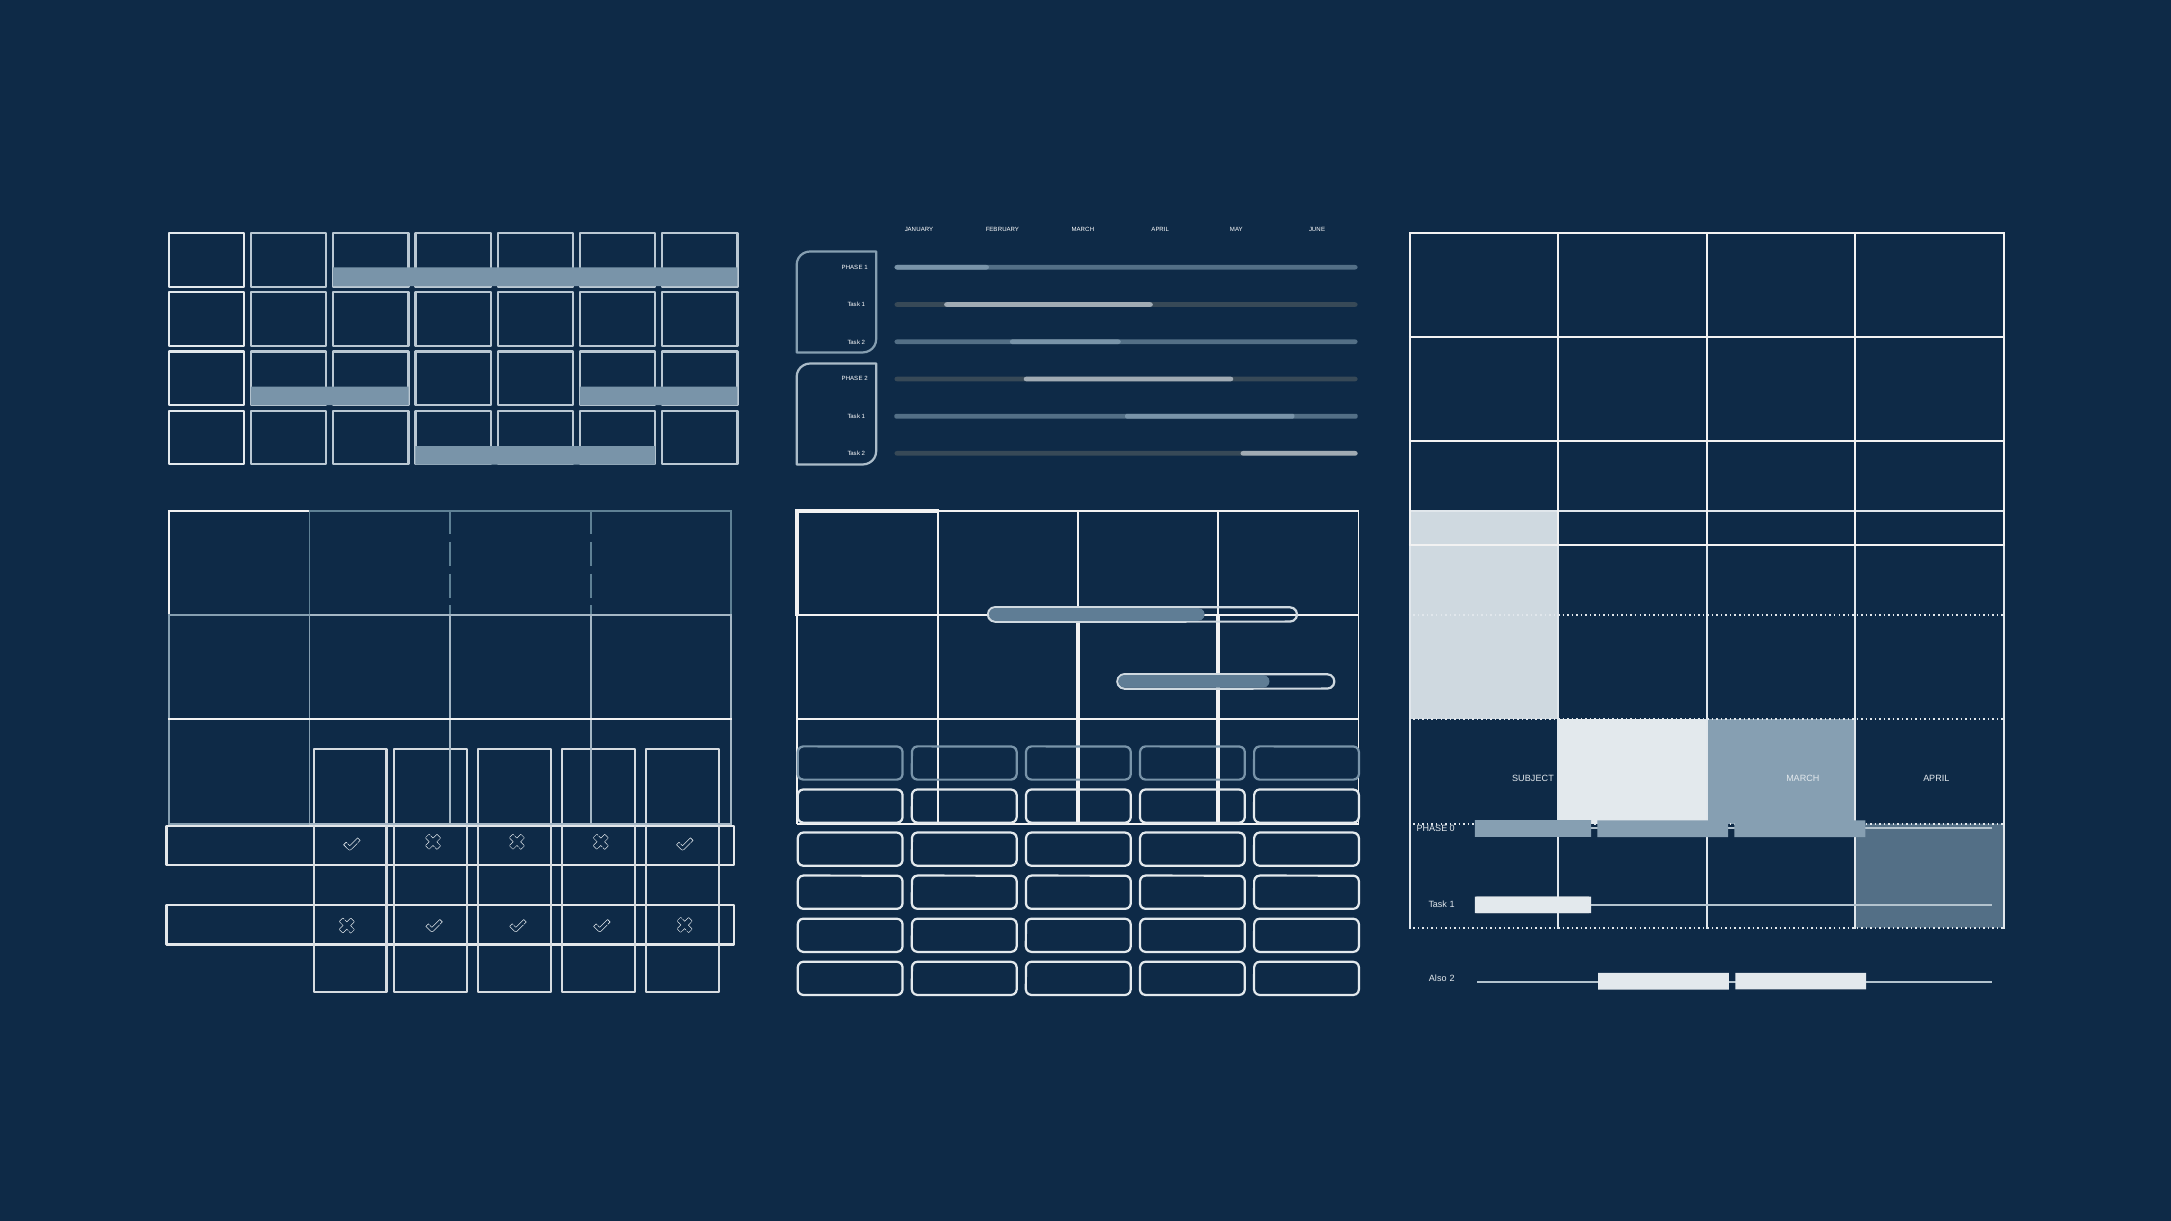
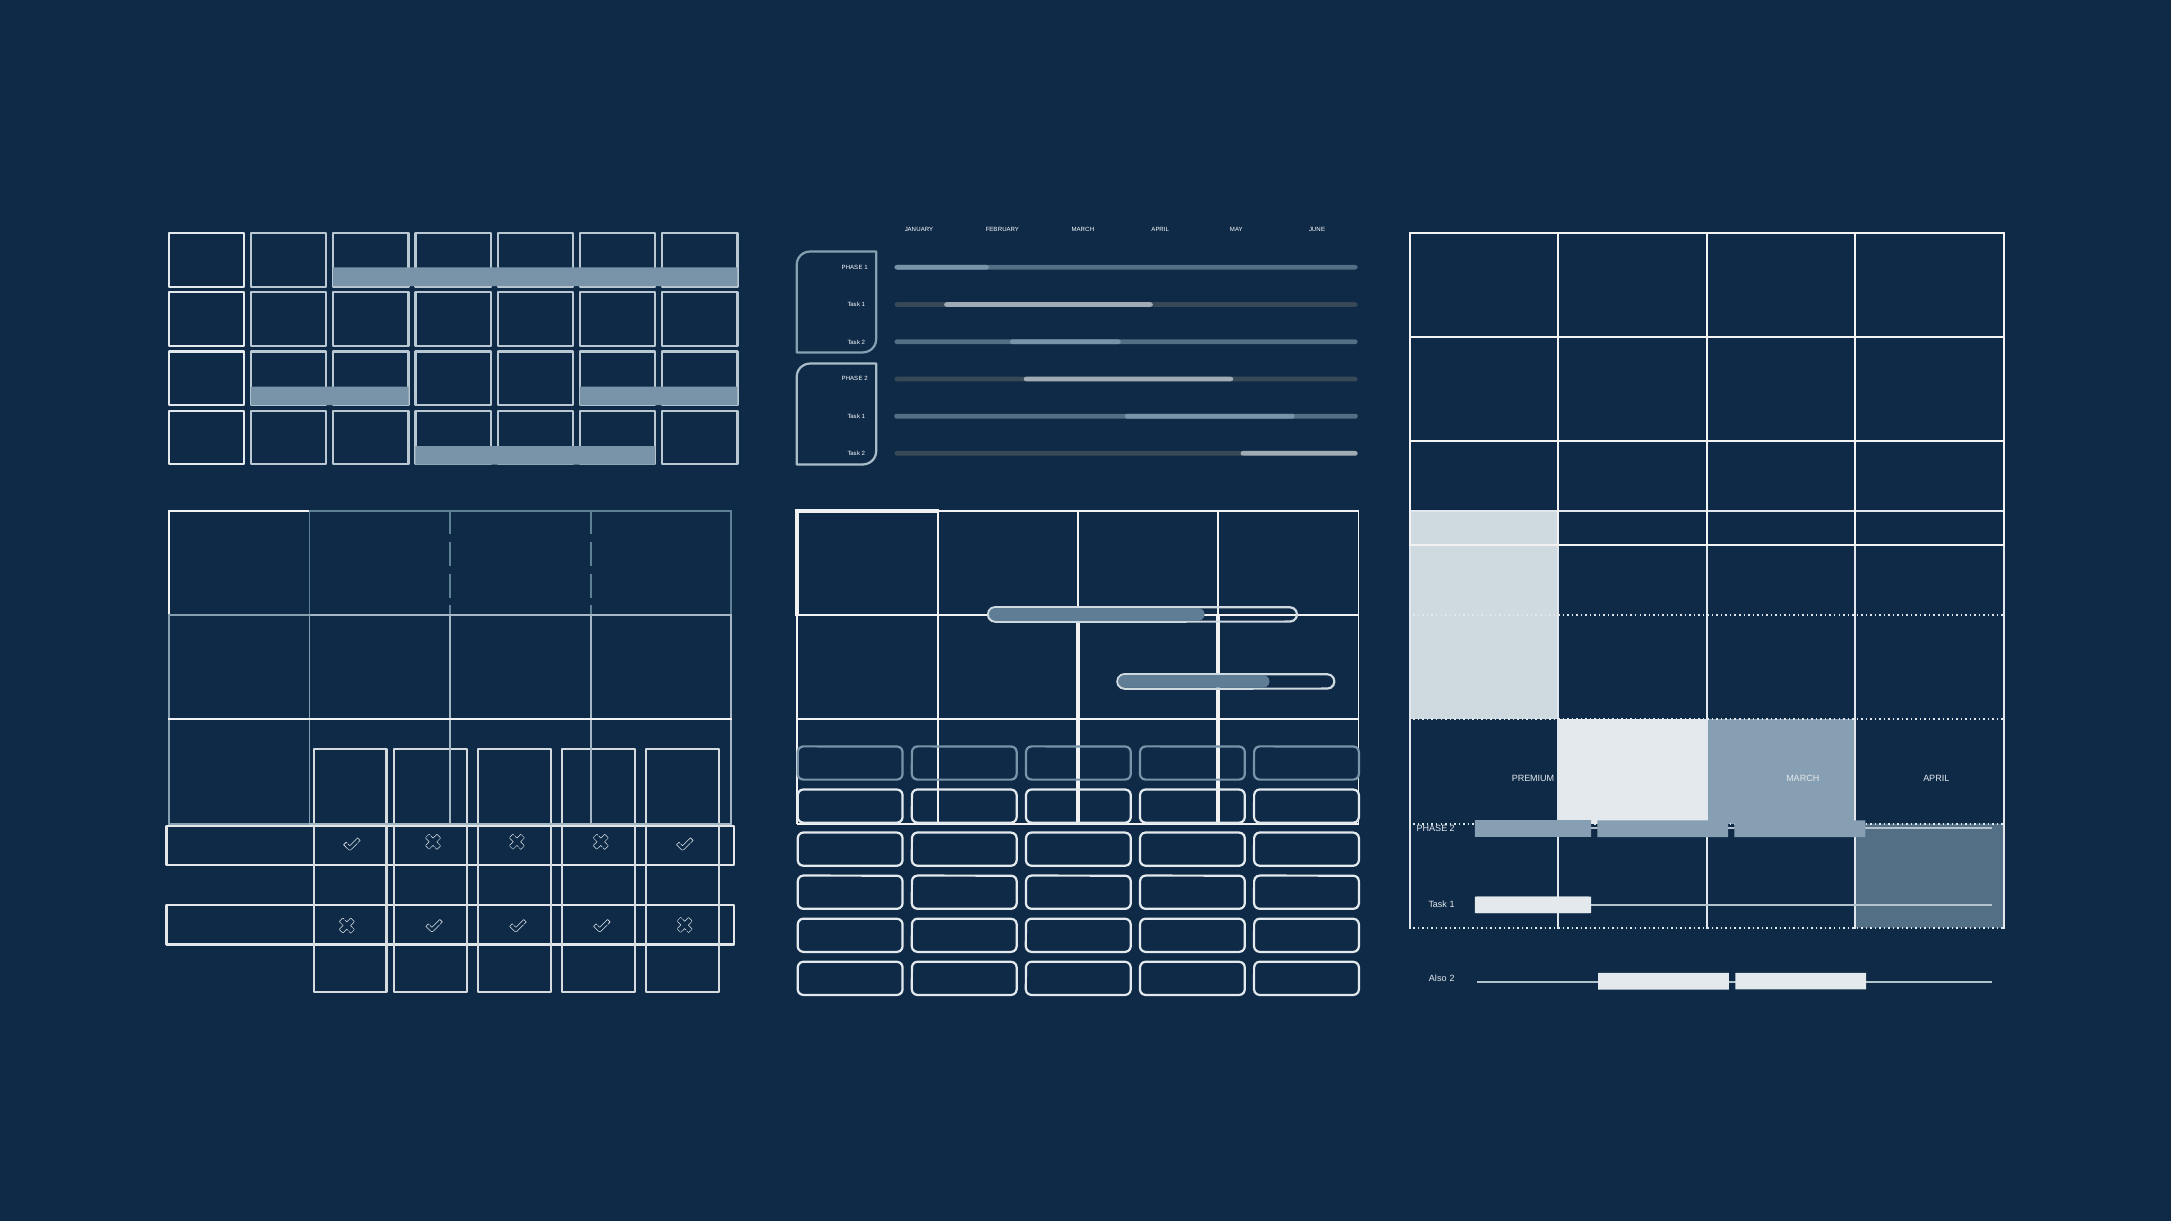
SUBJECT: SUBJECT -> PREMIUM
0 at (1452, 829): 0 -> 2
